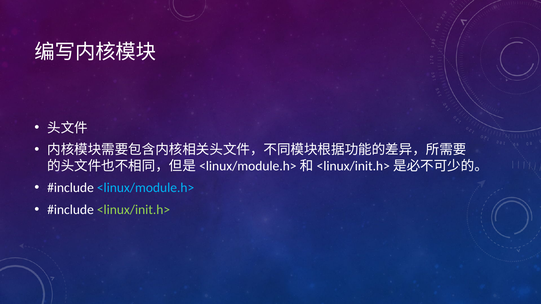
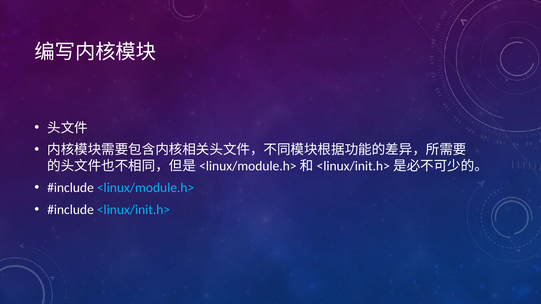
<linux/init.h> colour: light green -> light blue
